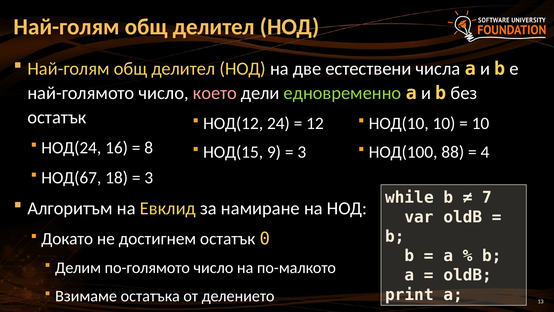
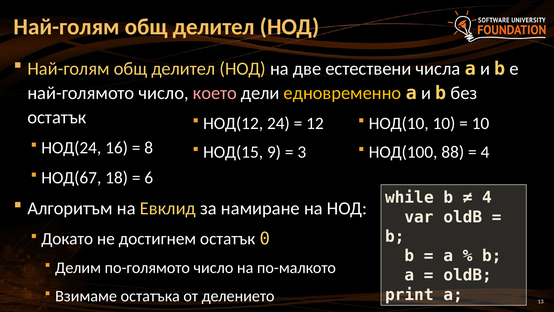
едновременно colour: light green -> yellow
3 at (149, 178): 3 -> 6
7 at (487, 197): 7 -> 4
